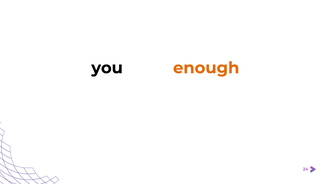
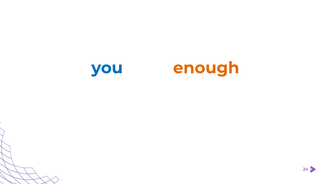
you at (107, 68) colour: black -> blue
